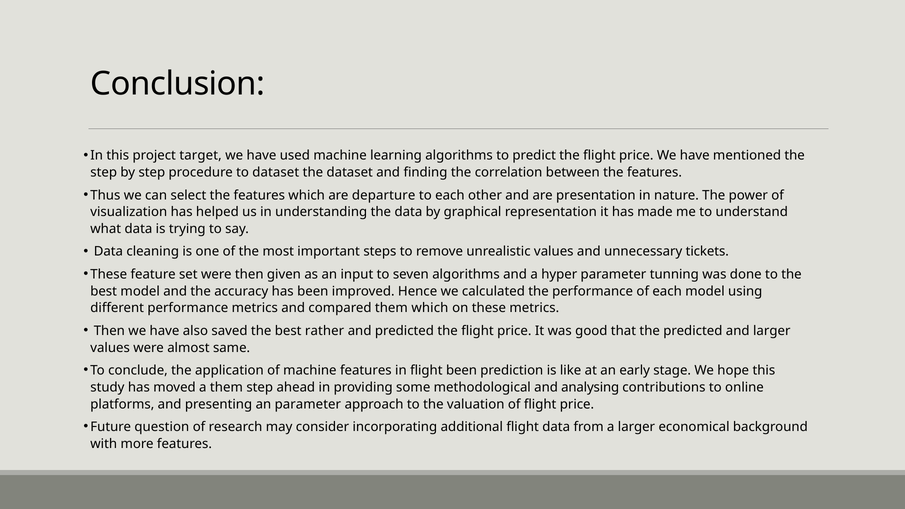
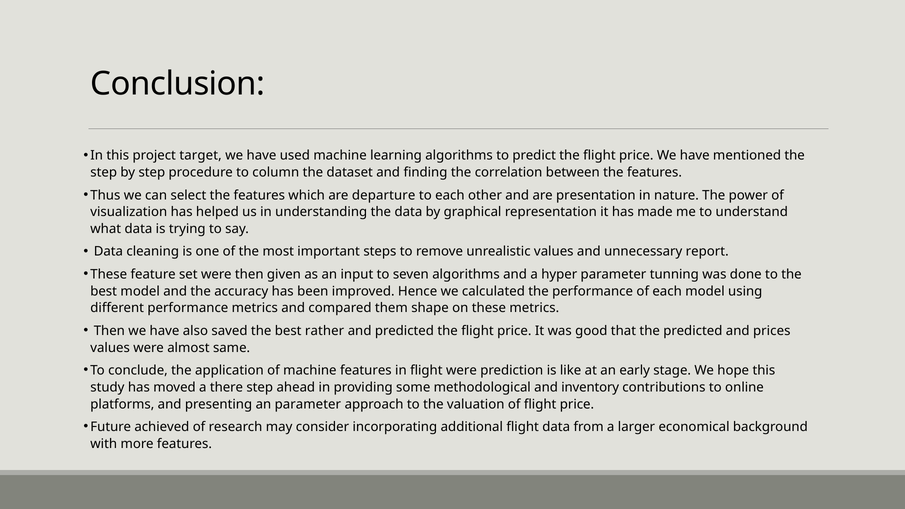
to dataset: dataset -> column
tickets: tickets -> report
them which: which -> shape
and larger: larger -> prices
flight been: been -> were
a them: them -> there
analysing: analysing -> inventory
question: question -> achieved
